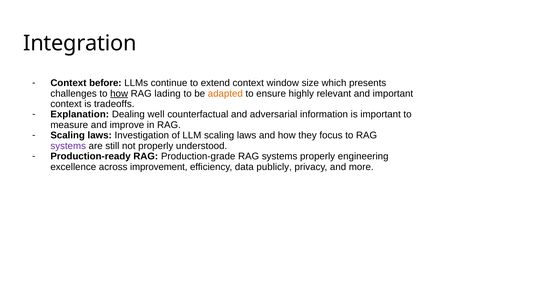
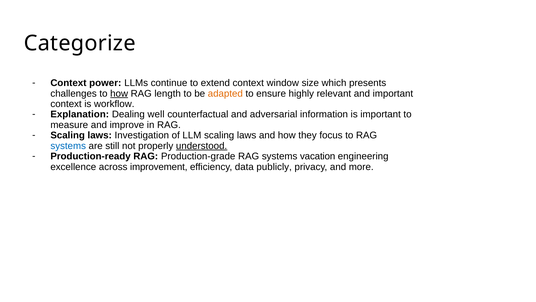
Integration: Integration -> Categorize
before: before -> power
lading: lading -> length
tradeoffs: tradeoffs -> workflow
systems at (68, 146) colour: purple -> blue
understood underline: none -> present
systems properly: properly -> vacation
